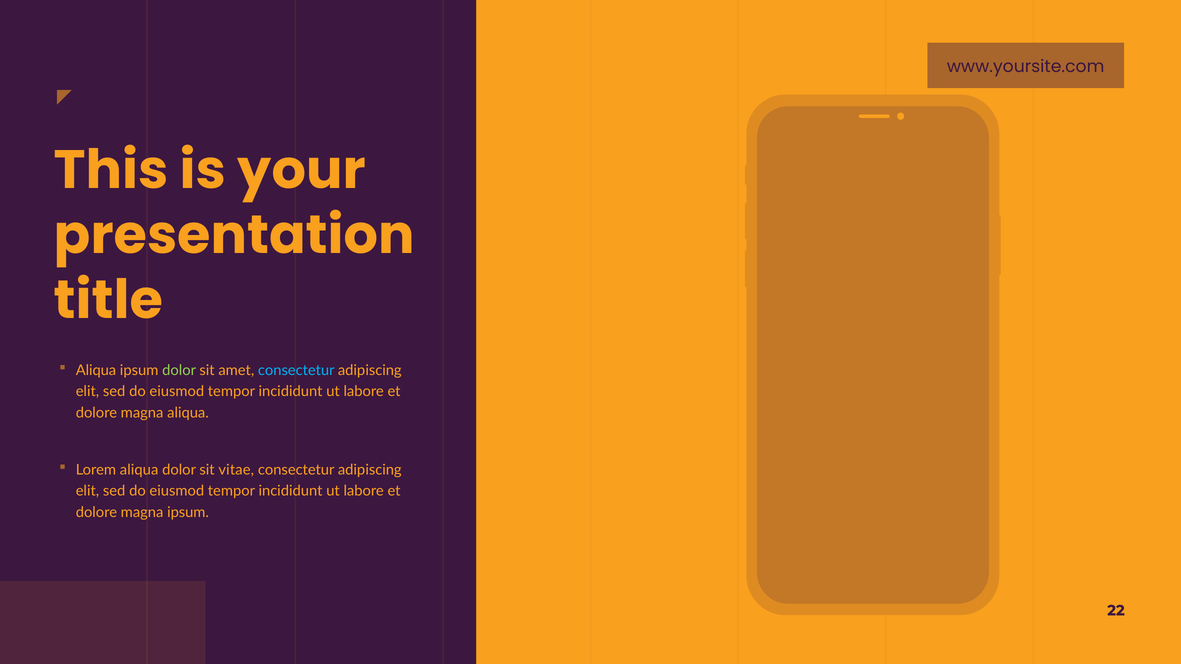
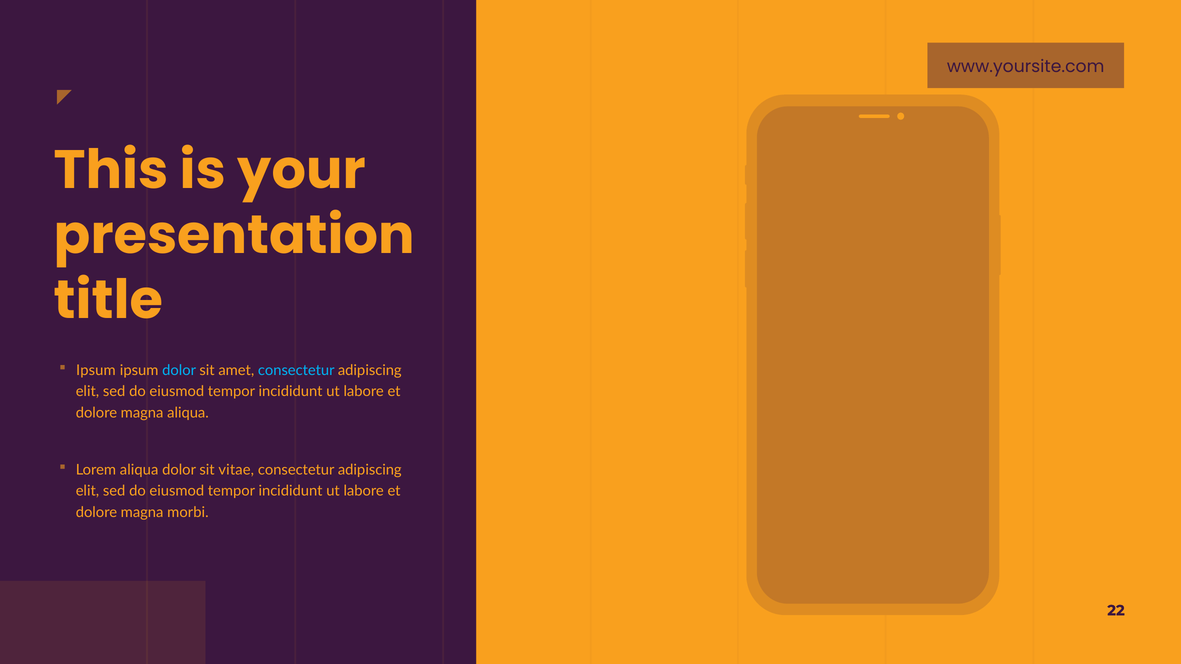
Aliqua at (96, 370): Aliqua -> Ipsum
dolor at (179, 370) colour: light green -> light blue
magna ipsum: ipsum -> morbi
